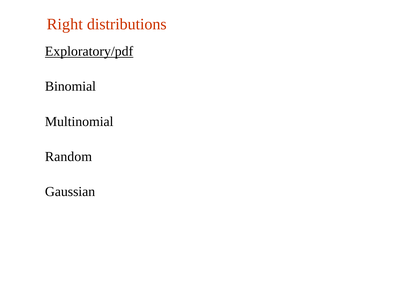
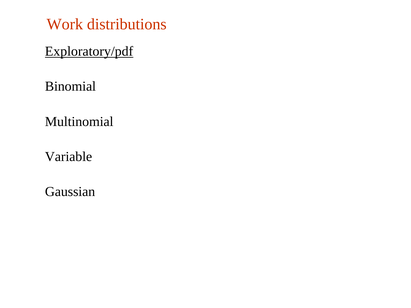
Right: Right -> Work
Random: Random -> Variable
